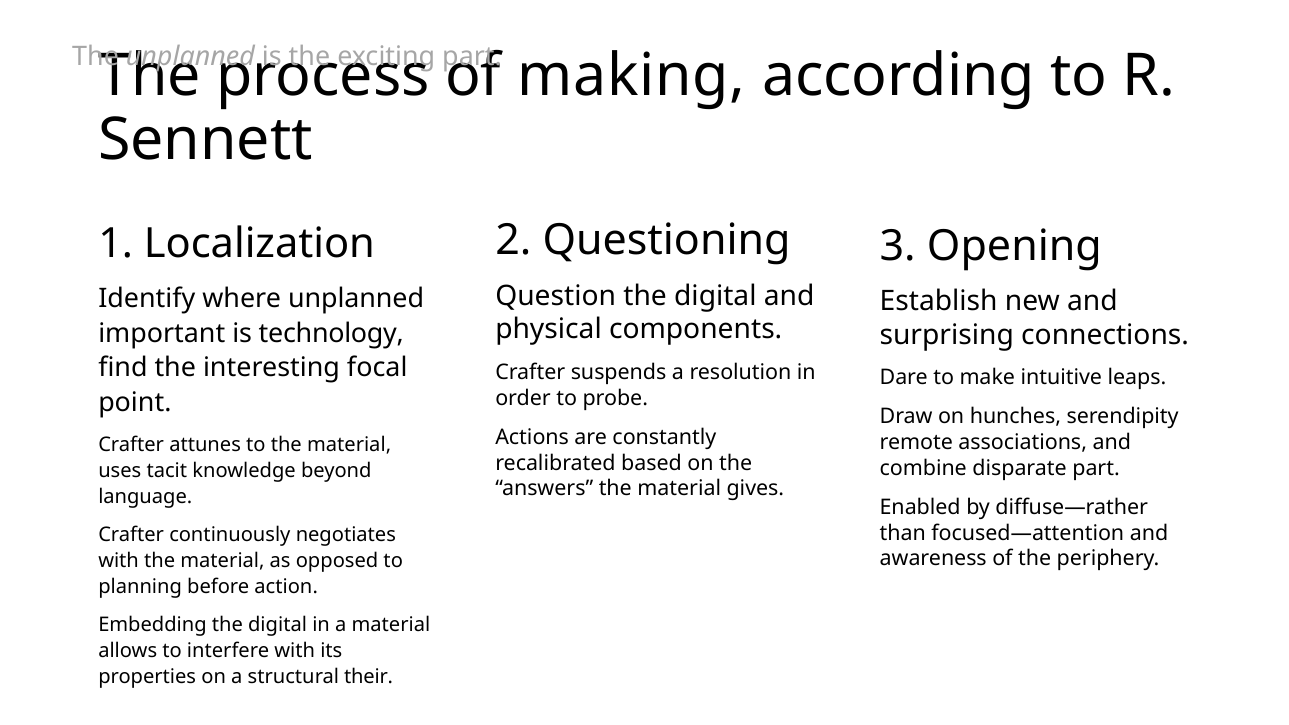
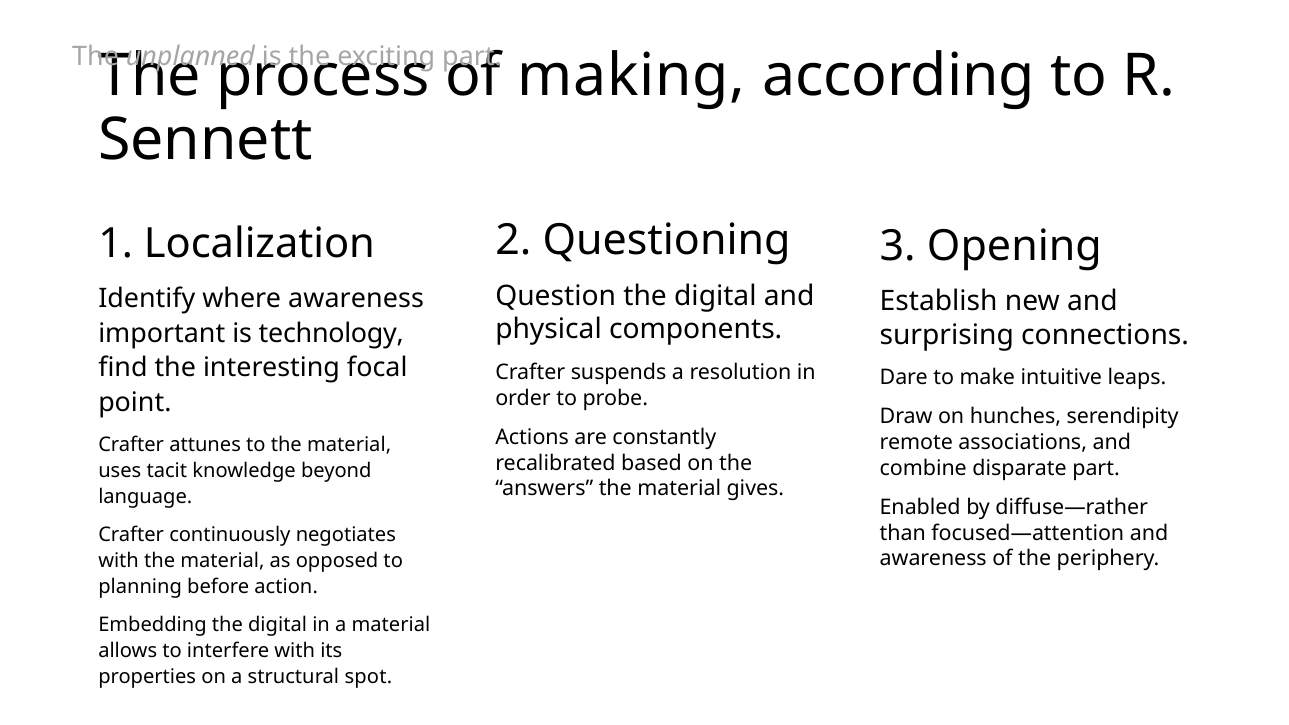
where unplanned: unplanned -> awareness
their: their -> spot
